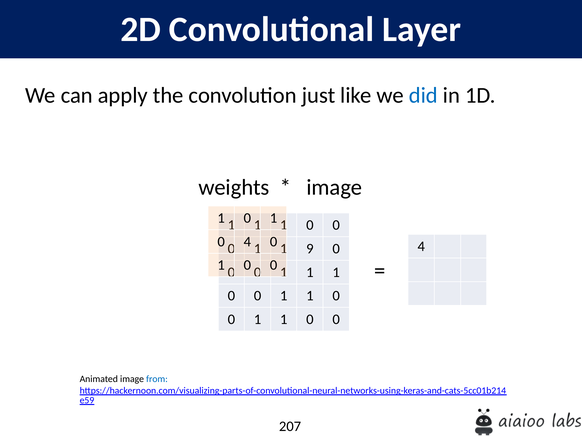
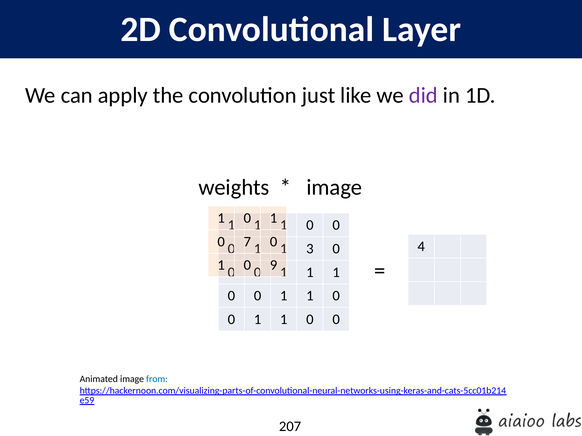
did colour: blue -> purple
4 at (247, 242): 4 -> 7
9: 9 -> 3
0 at (274, 266): 0 -> 9
